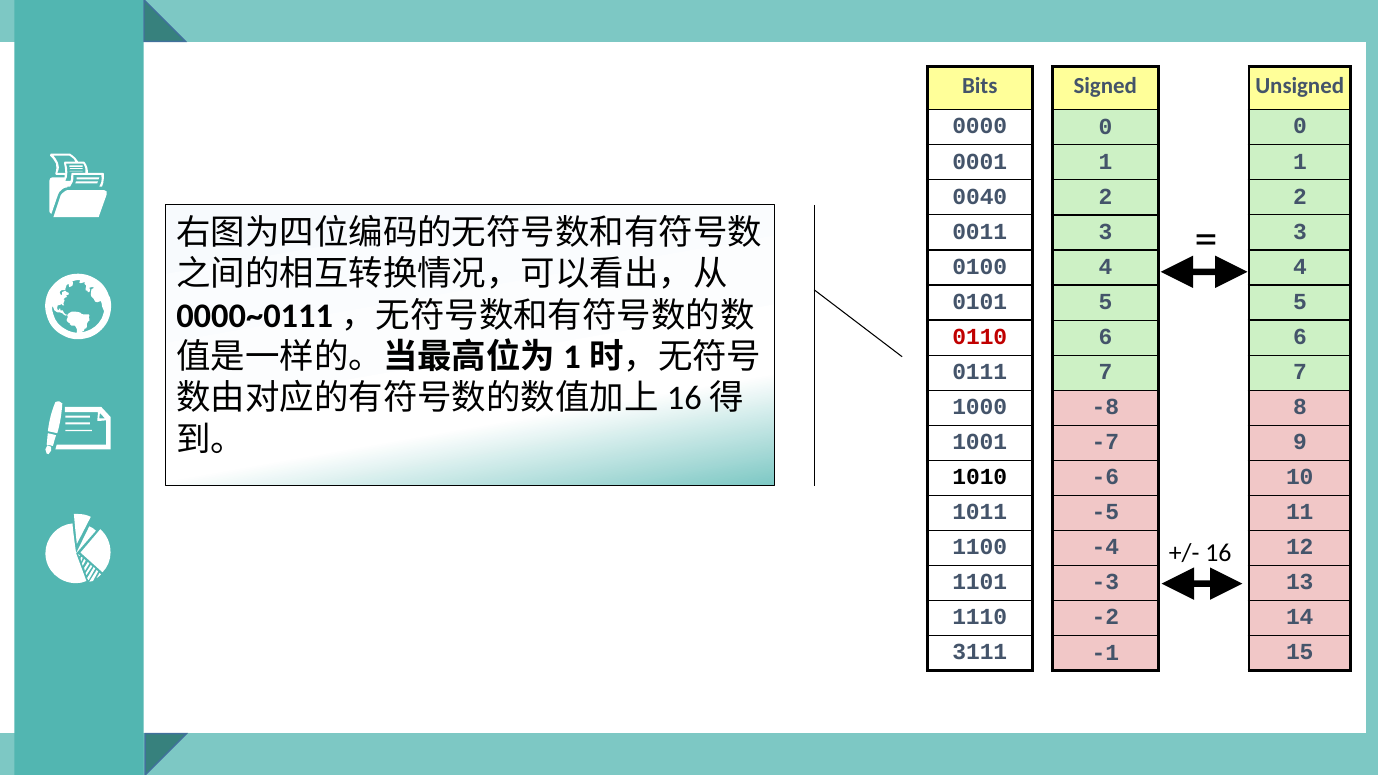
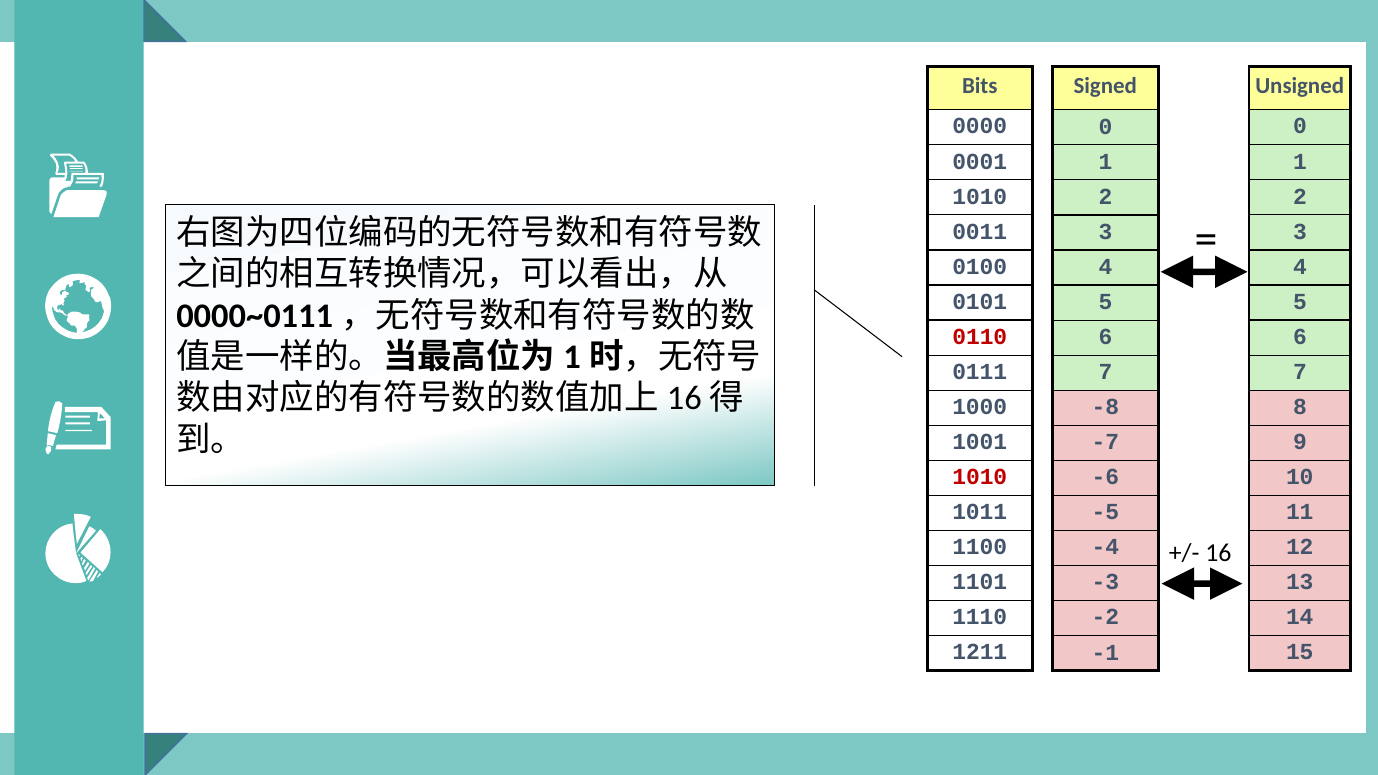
0040 at (980, 197): 0040 -> 1010
1010 at (980, 477) colour: black -> red
3111: 3111 -> 1211
